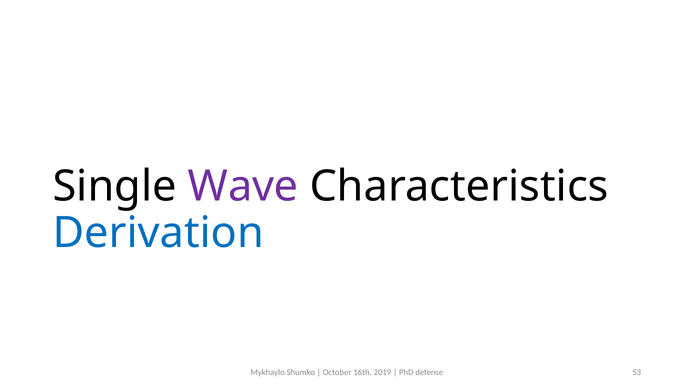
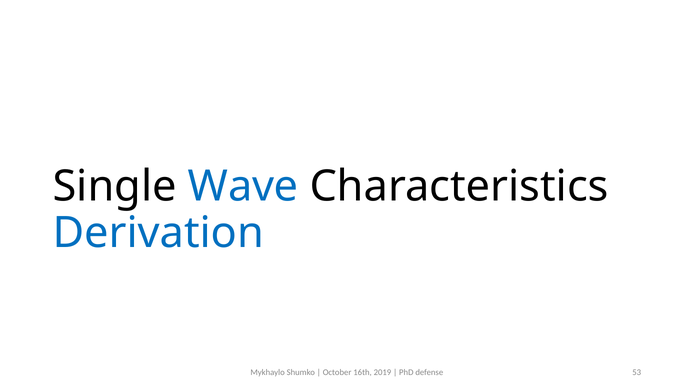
Wave colour: purple -> blue
